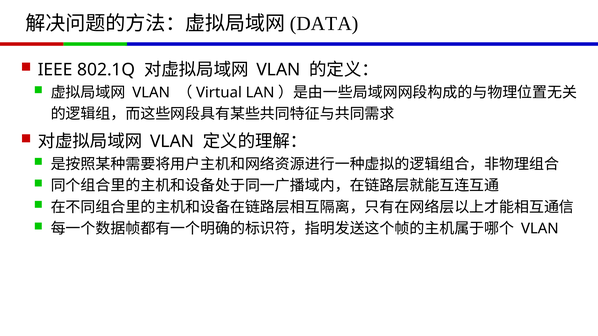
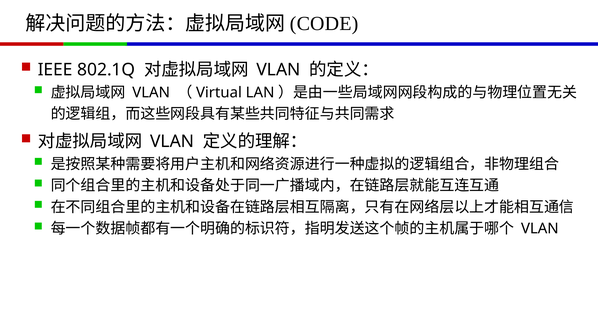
DATA: DATA -> CODE
